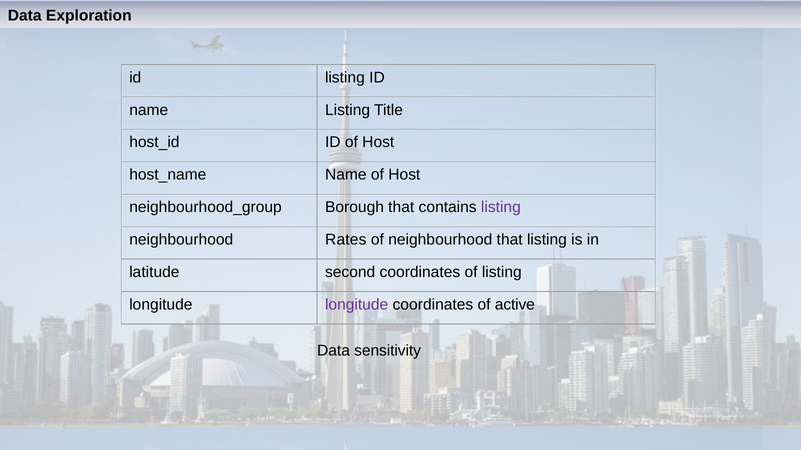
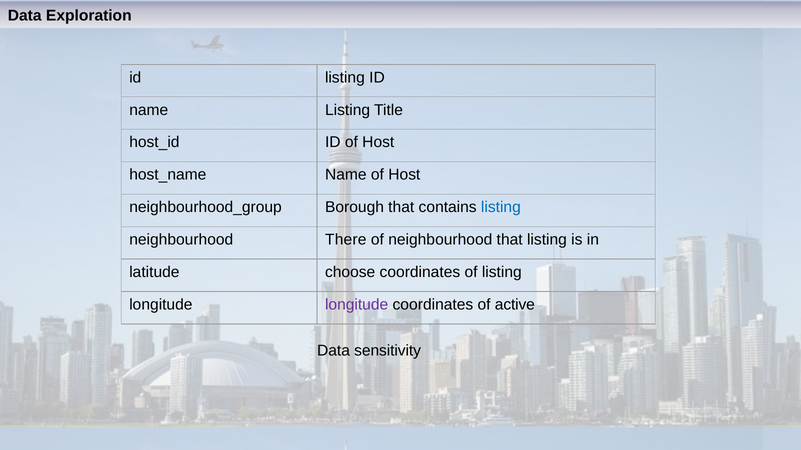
listing at (501, 207) colour: purple -> blue
Rates: Rates -> There
second: second -> choose
